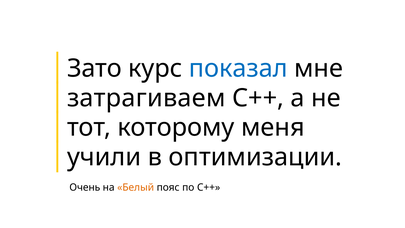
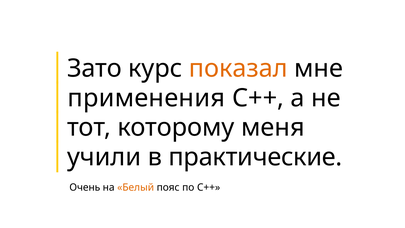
показал colour: blue -> orange
затрагиваем: затрагиваем -> применения
оптимизации: оптимизации -> практические
